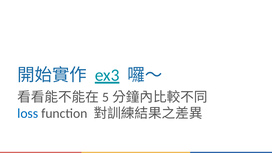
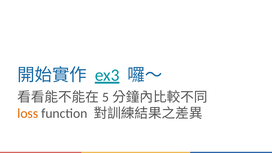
loss colour: blue -> orange
